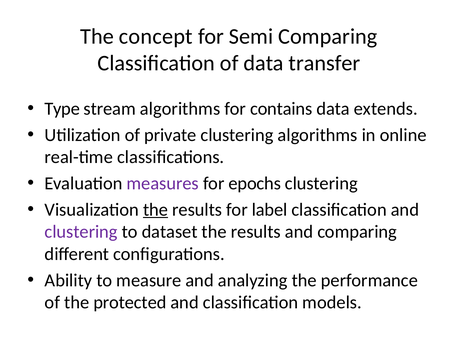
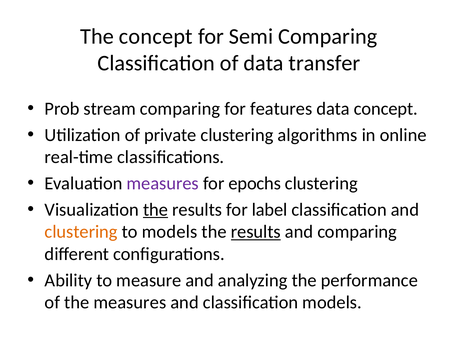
Type: Type -> Prob
stream algorithms: algorithms -> comparing
contains: contains -> features
data extends: extends -> concept
clustering at (81, 231) colour: purple -> orange
to dataset: dataset -> models
results at (256, 231) underline: none -> present
the protected: protected -> measures
